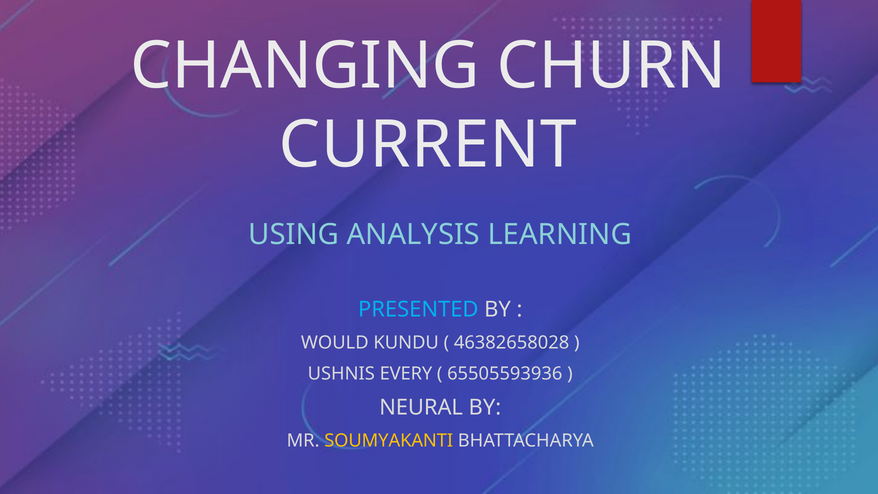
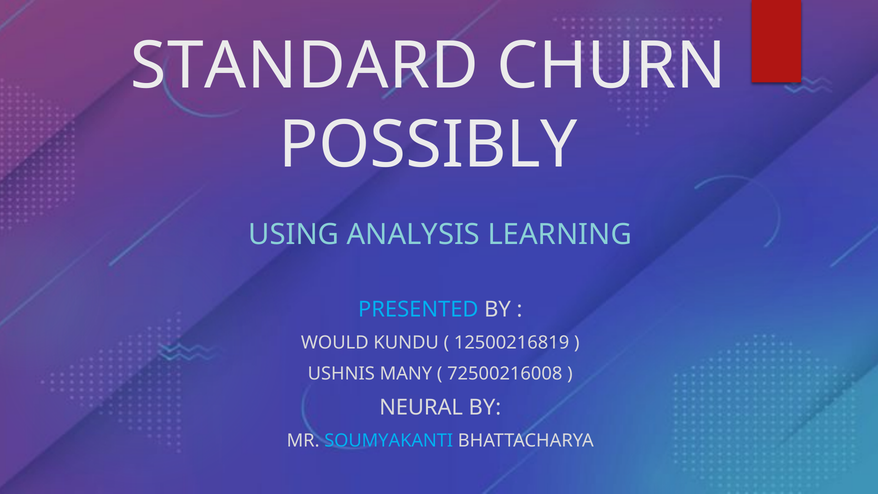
CHANGING: CHANGING -> STANDARD
CURRENT: CURRENT -> POSSIBLY
46382658028: 46382658028 -> 12500216819
EVERY: EVERY -> MANY
65505593936: 65505593936 -> 72500216008
SOUMYAKANTI colour: yellow -> light blue
